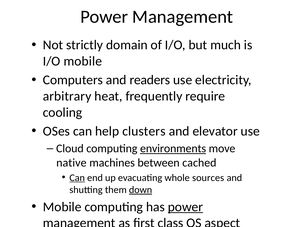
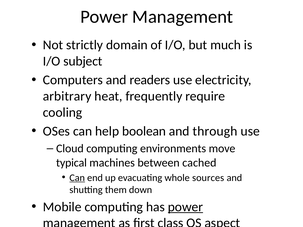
I/O mobile: mobile -> subject
clusters: clusters -> boolean
elevator: elevator -> through
environments underline: present -> none
native: native -> typical
down underline: present -> none
